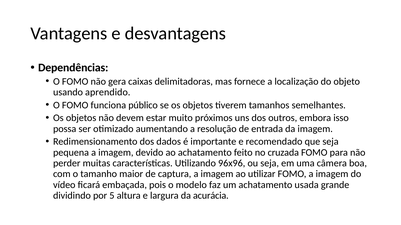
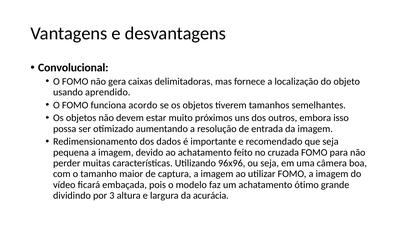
Dependências: Dependências -> Convolucional
público: público -> acordo
usada: usada -> ótimo
5: 5 -> 3
